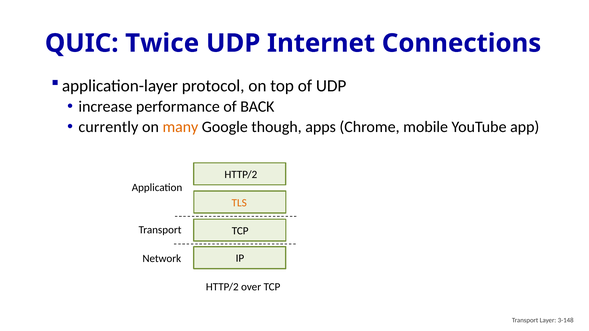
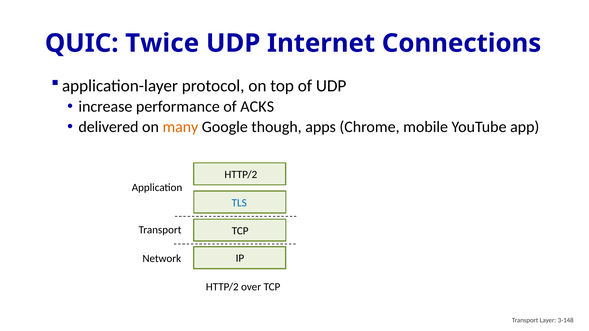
BACK: BACK -> ACKS
currently: currently -> delivered
TLS colour: orange -> blue
